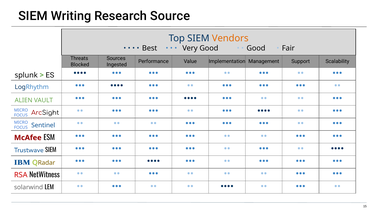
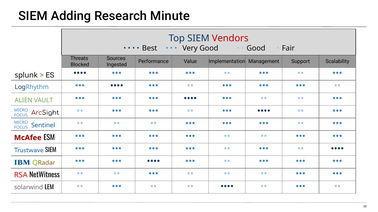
Writing: Writing -> Adding
Source: Source -> Minute
Vendors colour: orange -> red
